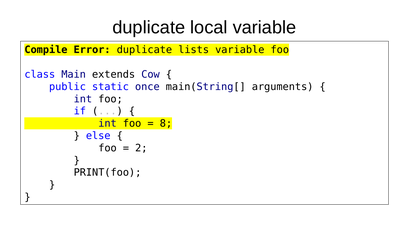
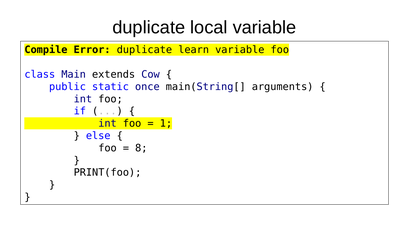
lists: lists -> learn
8: 8 -> 1
2: 2 -> 8
